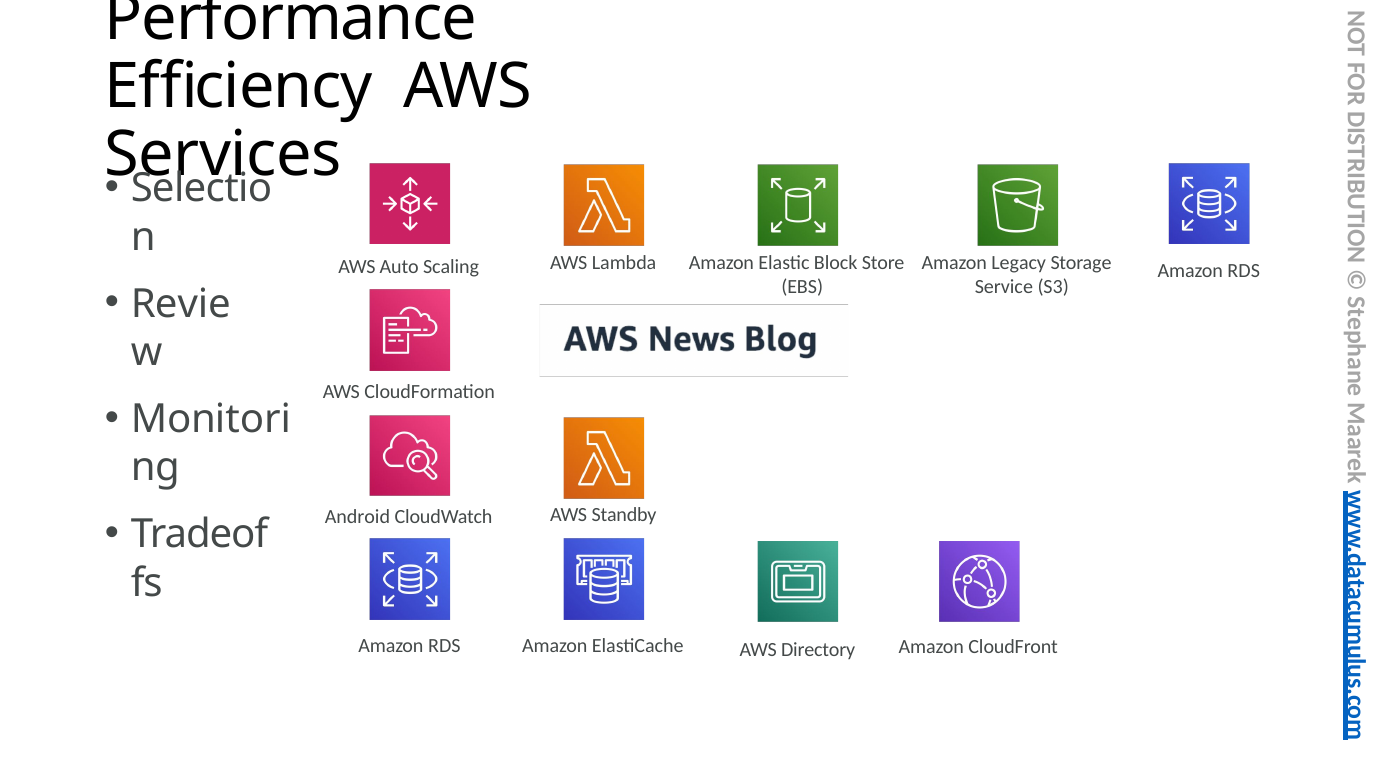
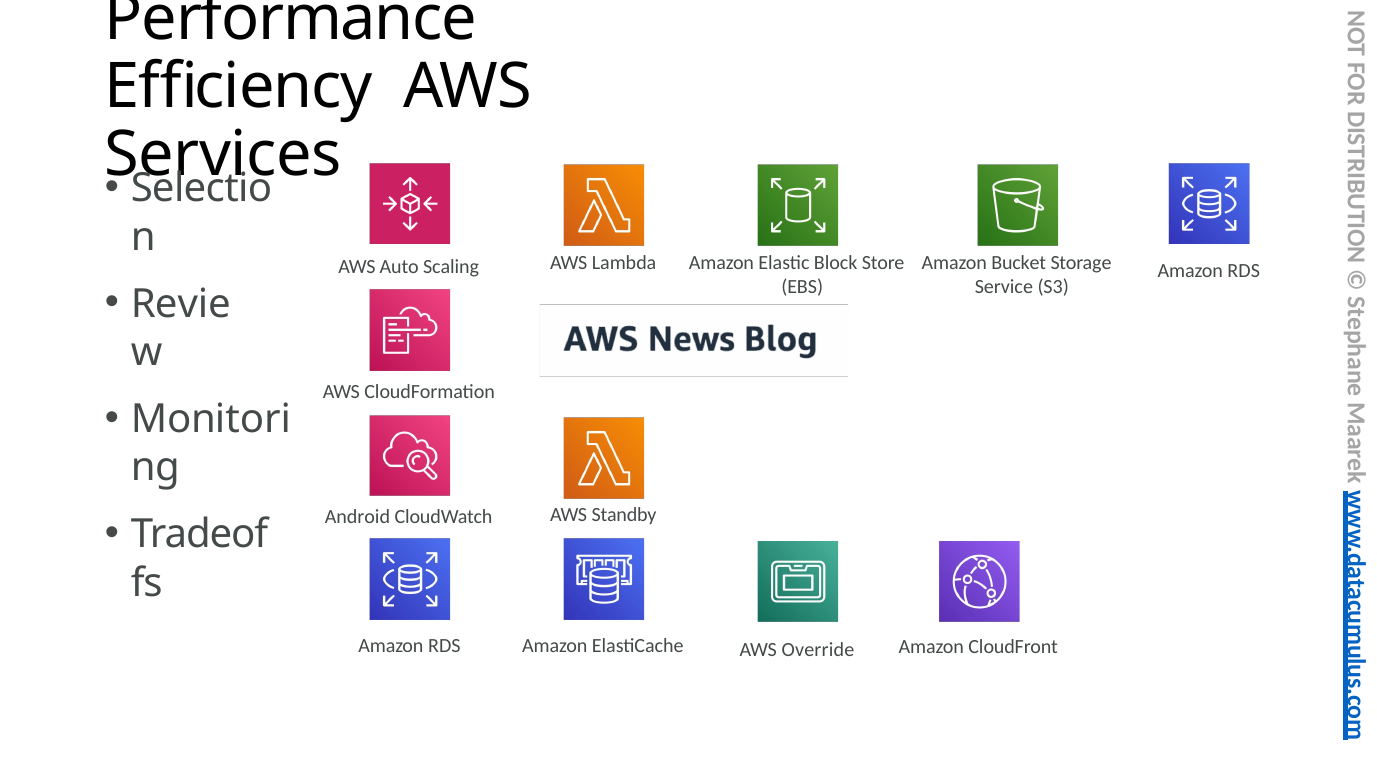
Legacy: Legacy -> Bucket
Directory: Directory -> Override
